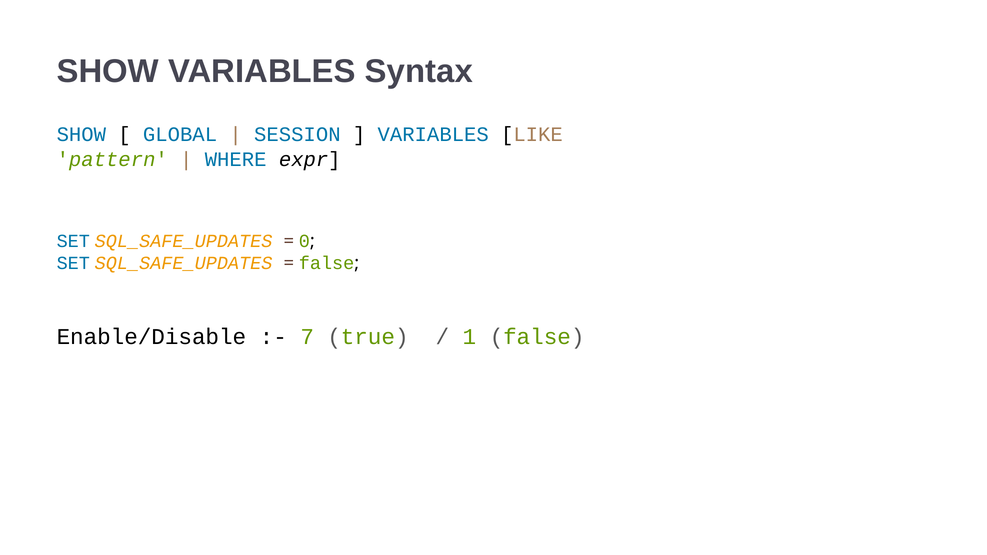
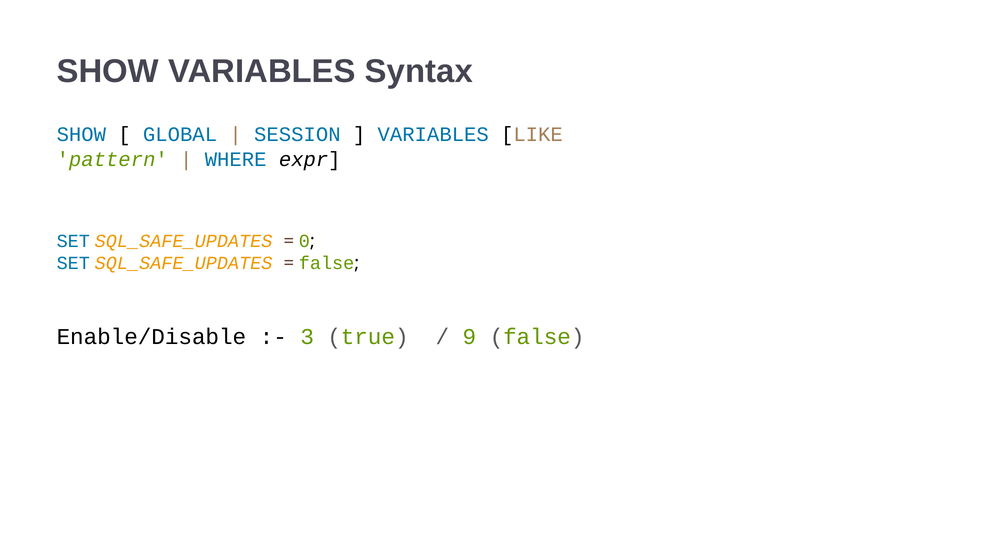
7: 7 -> 3
1: 1 -> 9
